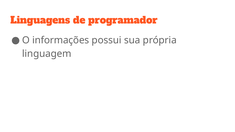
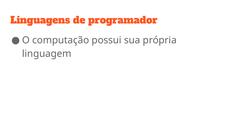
informações: informações -> computação
